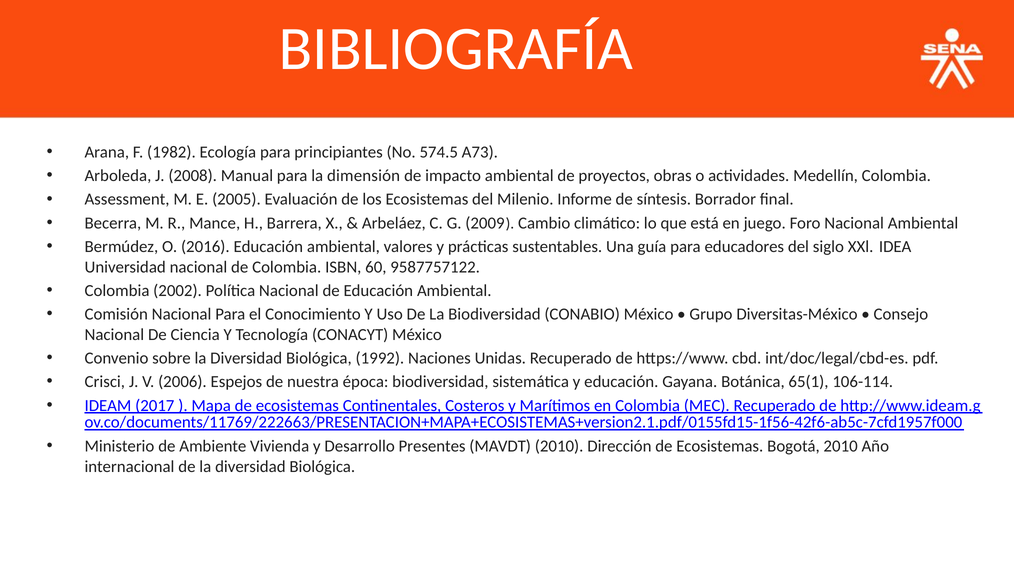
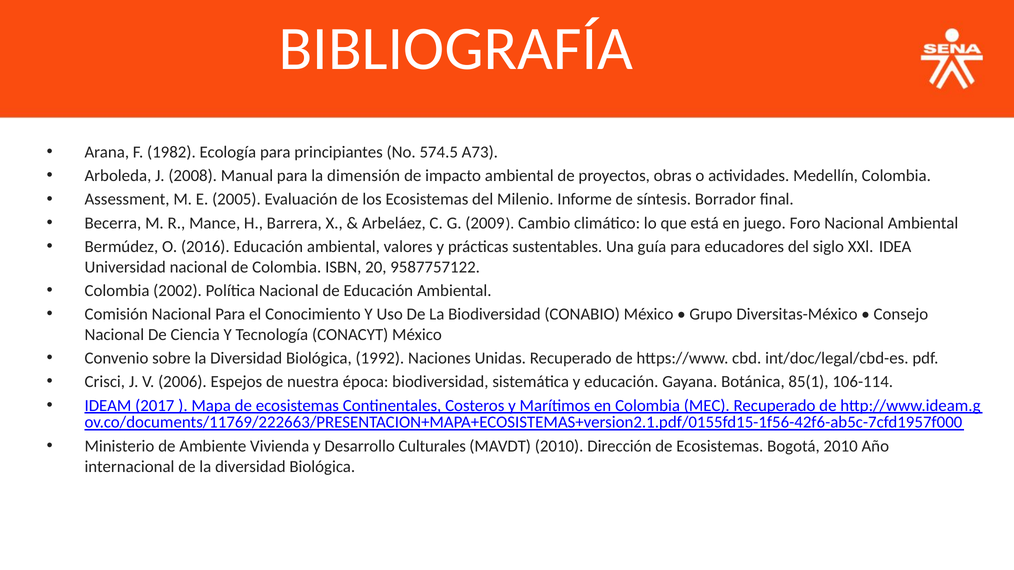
60: 60 -> 20
65(1: 65(1 -> 85(1
Presentes: Presentes -> Culturales
